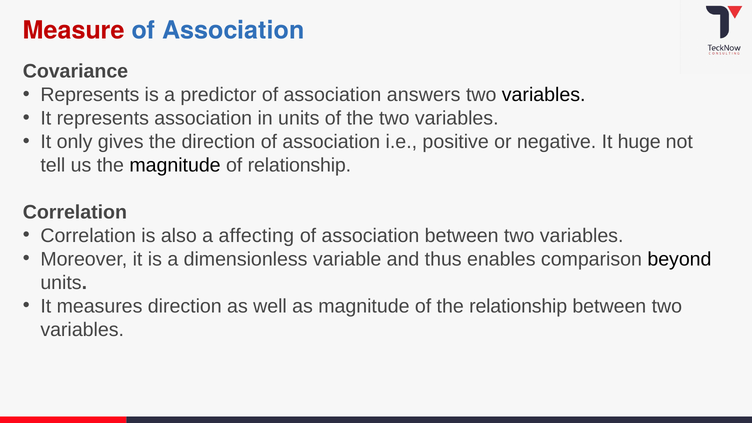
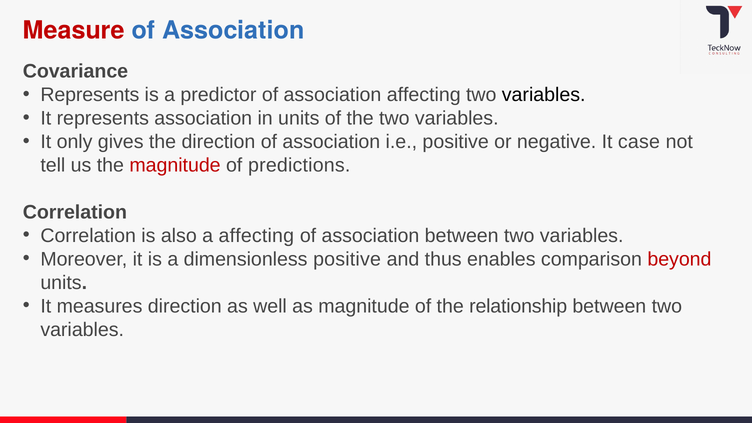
association answers: answers -> affecting
huge: huge -> case
magnitude at (175, 165) colour: black -> red
of relationship: relationship -> predictions
dimensionless variable: variable -> positive
beyond colour: black -> red
